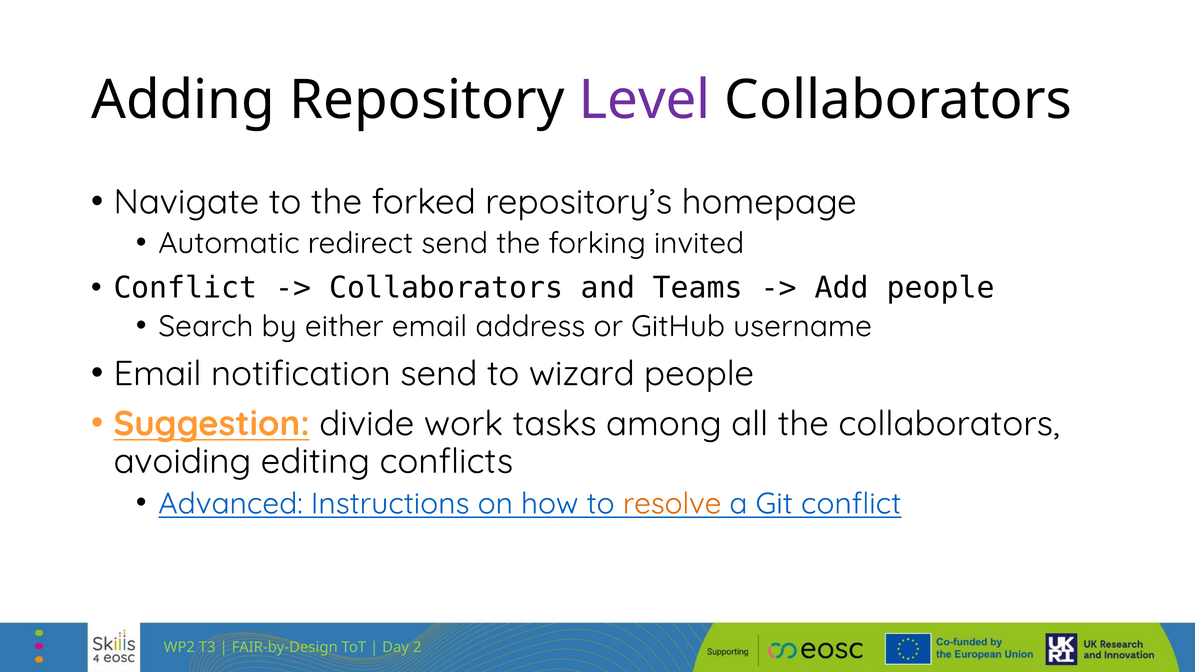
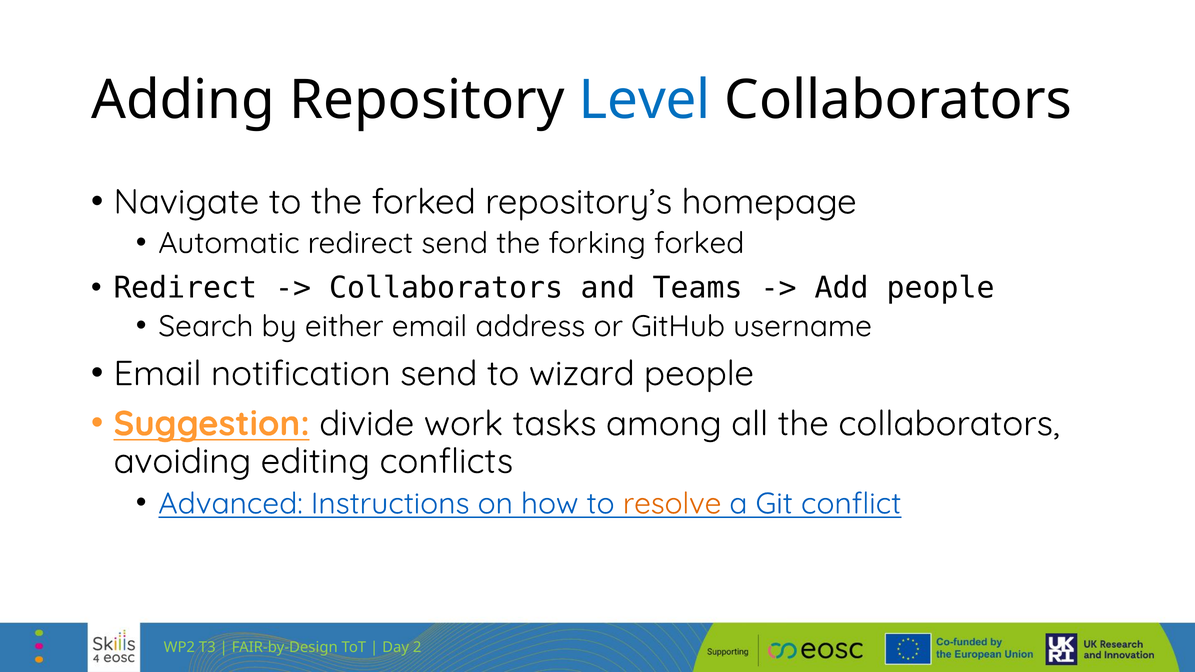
Level colour: purple -> blue
forking invited: invited -> forked
Conflict at (185, 288): Conflict -> Redirect
